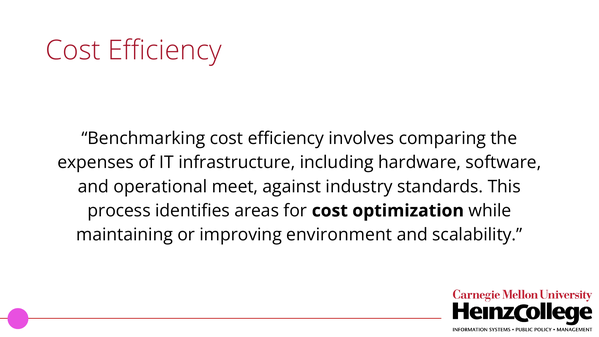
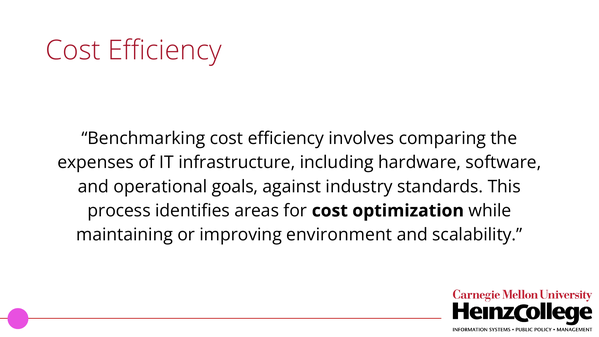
meet: meet -> goals
